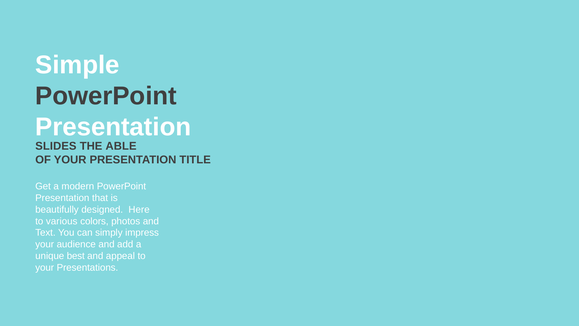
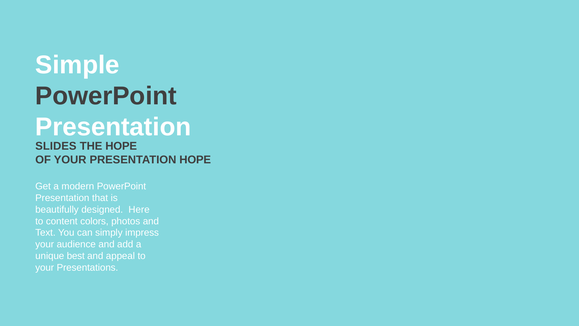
THE ABLE: ABLE -> HOPE
PRESENTATION TITLE: TITLE -> HOPE
various: various -> content
